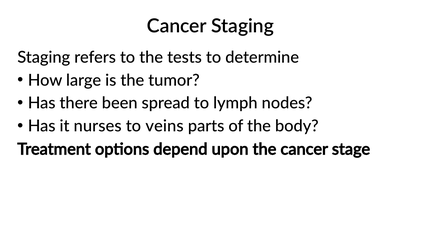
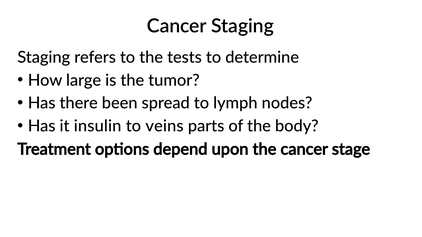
nurses: nurses -> insulin
